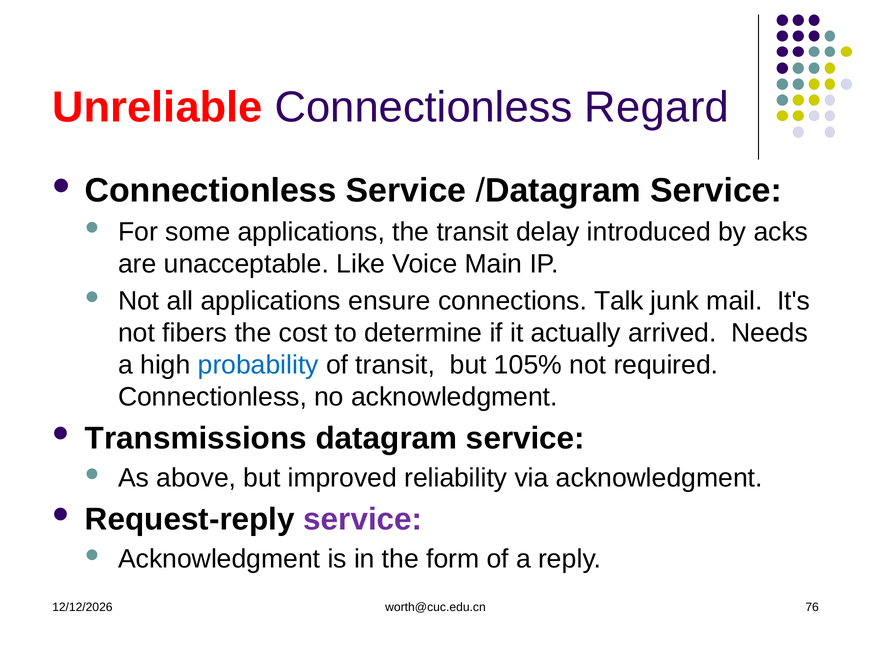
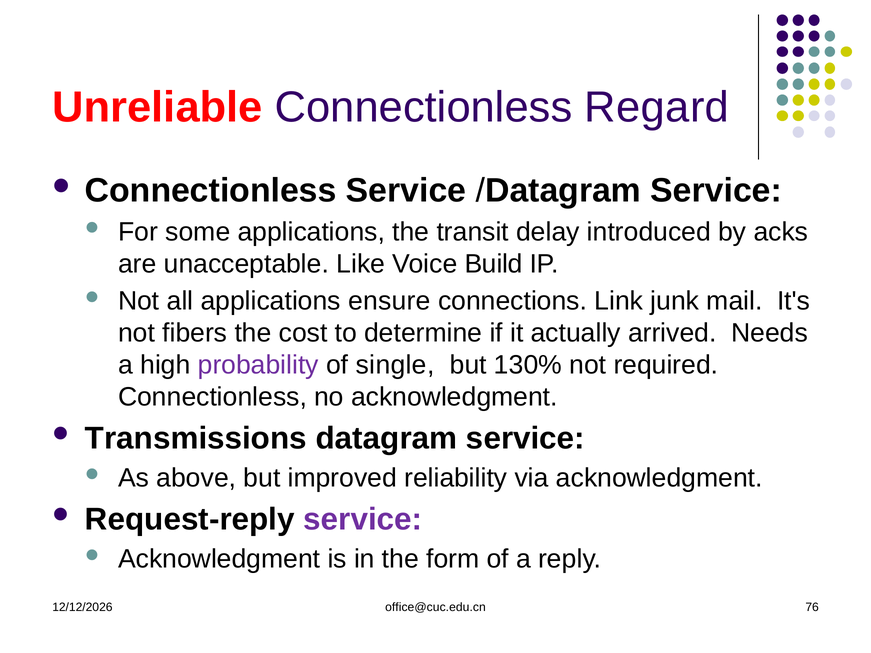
Main: Main -> Build
Talk: Talk -> Link
probability colour: blue -> purple
of transit: transit -> single
105%: 105% -> 130%
worth@cuc.edu.cn: worth@cuc.edu.cn -> office@cuc.edu.cn
